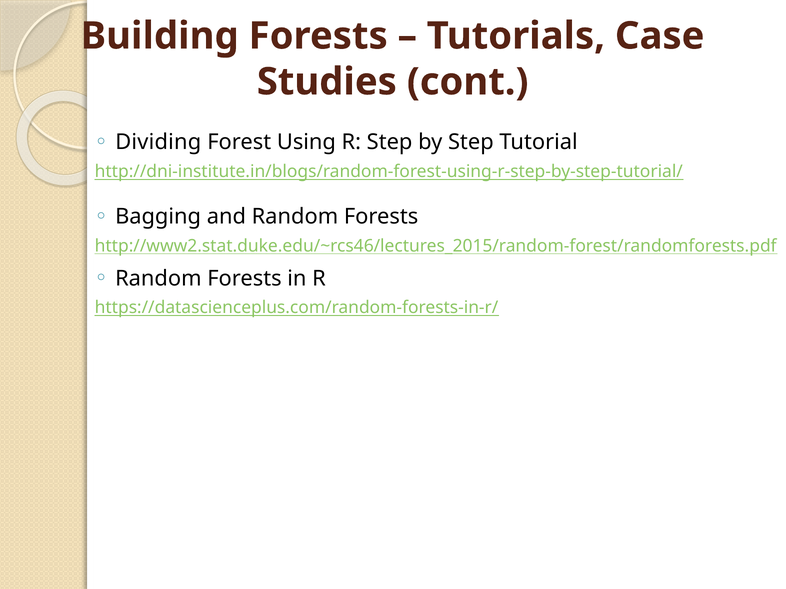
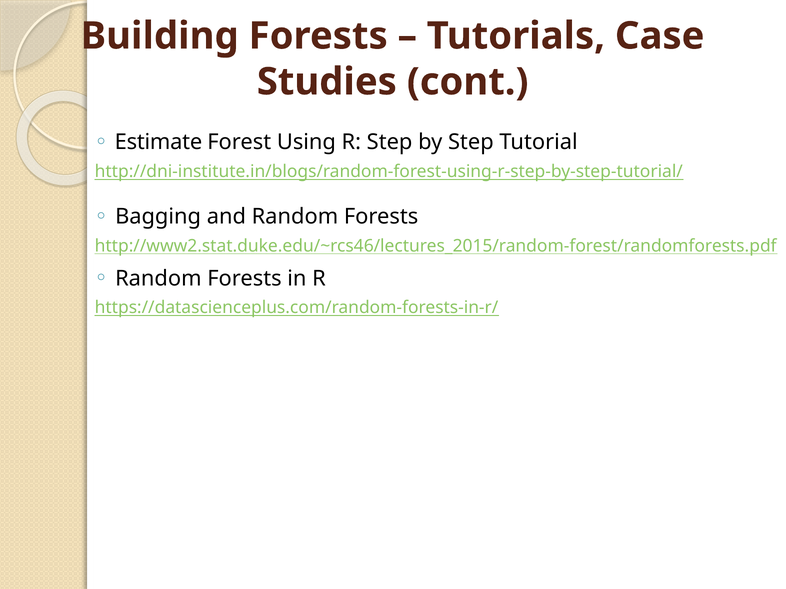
Dividing: Dividing -> Estimate
